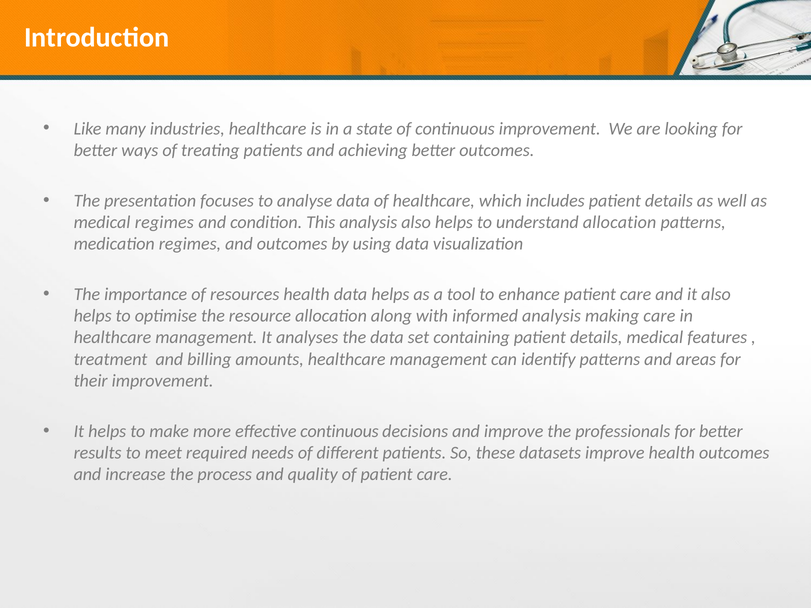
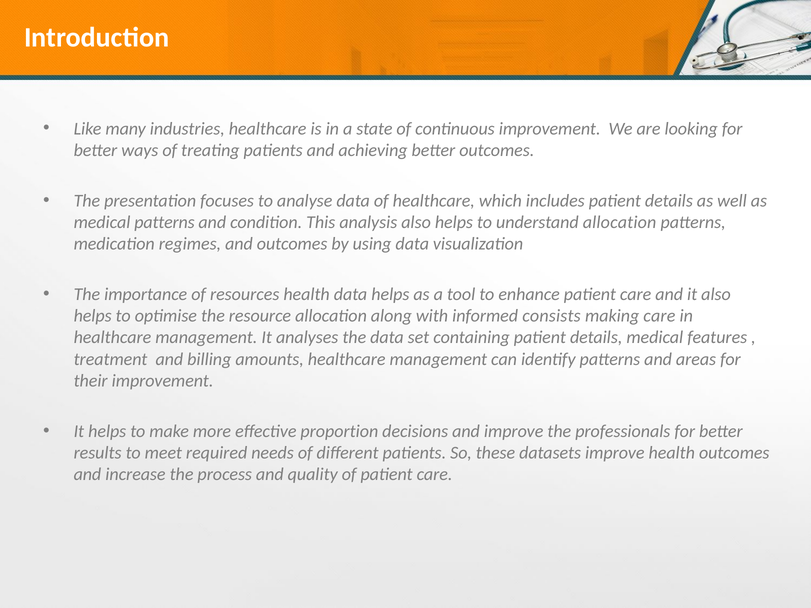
medical regimes: regimes -> patterns
informed analysis: analysis -> consists
effective continuous: continuous -> proportion
